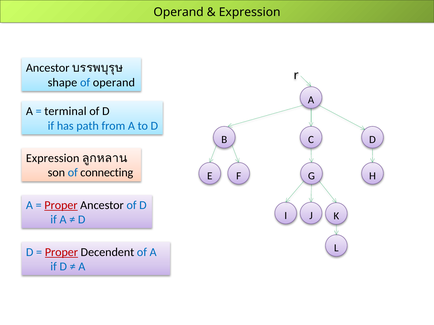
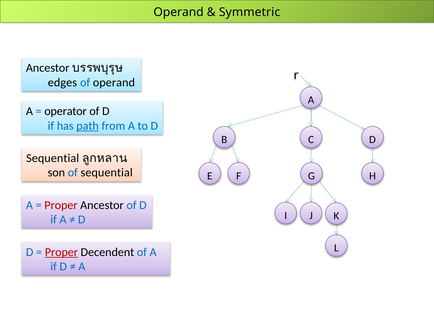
Expression at (250, 12): Expression -> Symmetric
shape: shape -> edges
terminal: terminal -> operator
path underline: none -> present
Expression at (53, 158): Expression -> Sequential
of connecting: connecting -> sequential
Proper at (61, 206) underline: present -> none
